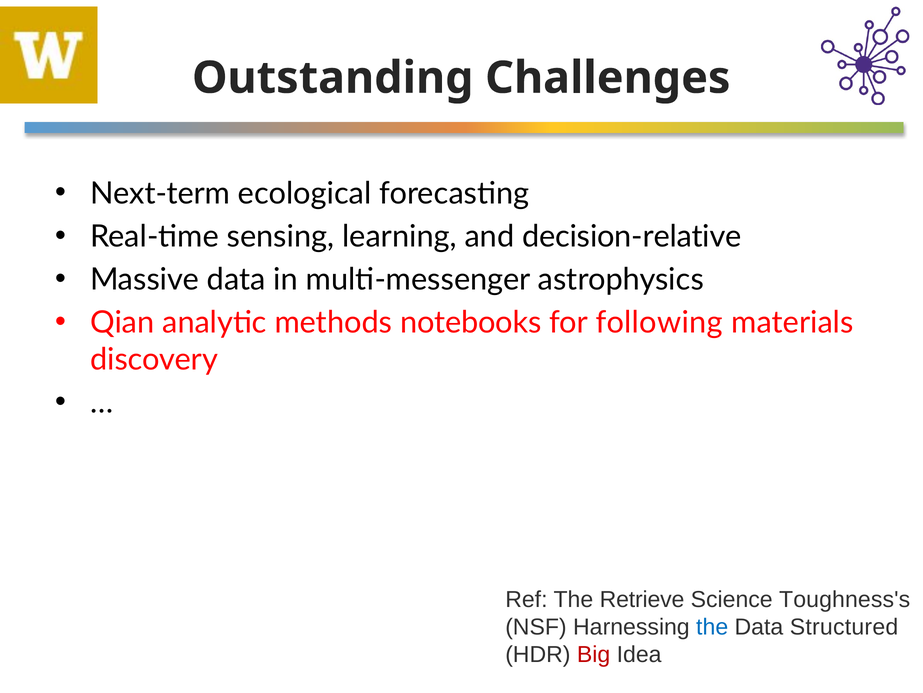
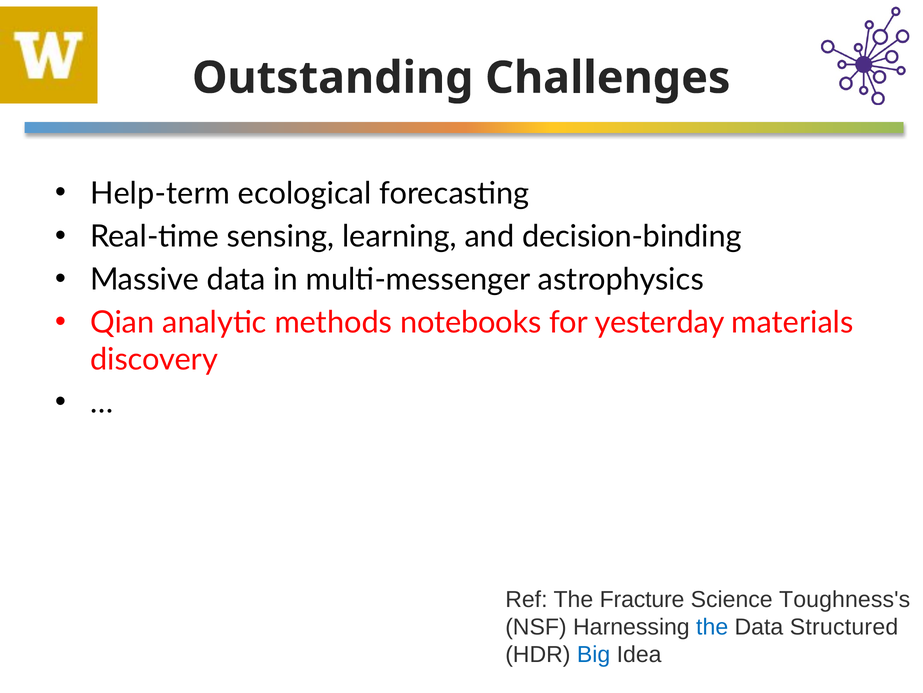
Next-term: Next-term -> Help-term
decision-relative: decision-relative -> decision-binding
following: following -> yesterday
Retrieve: Retrieve -> Fracture
Big colour: red -> blue
